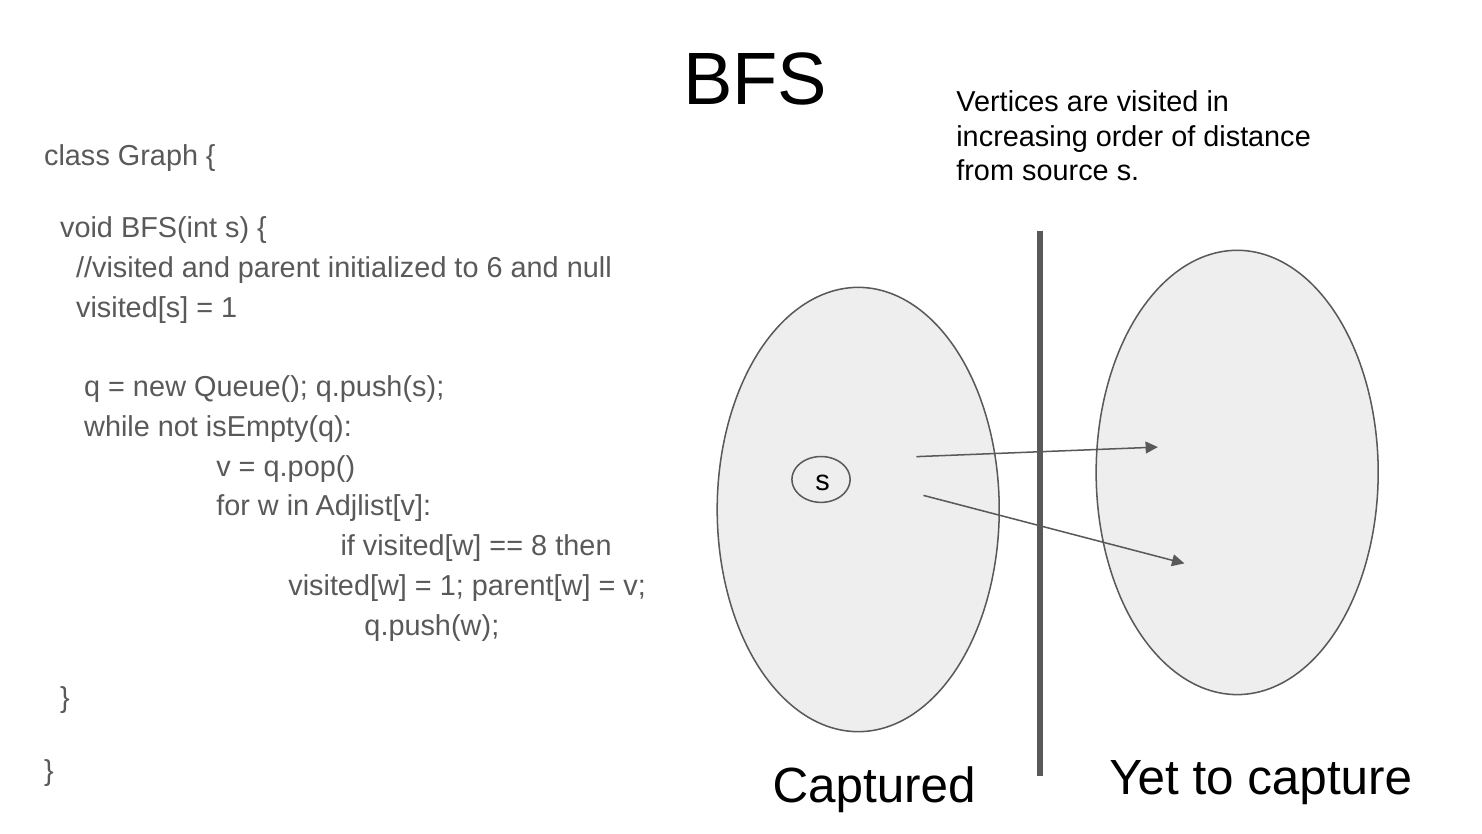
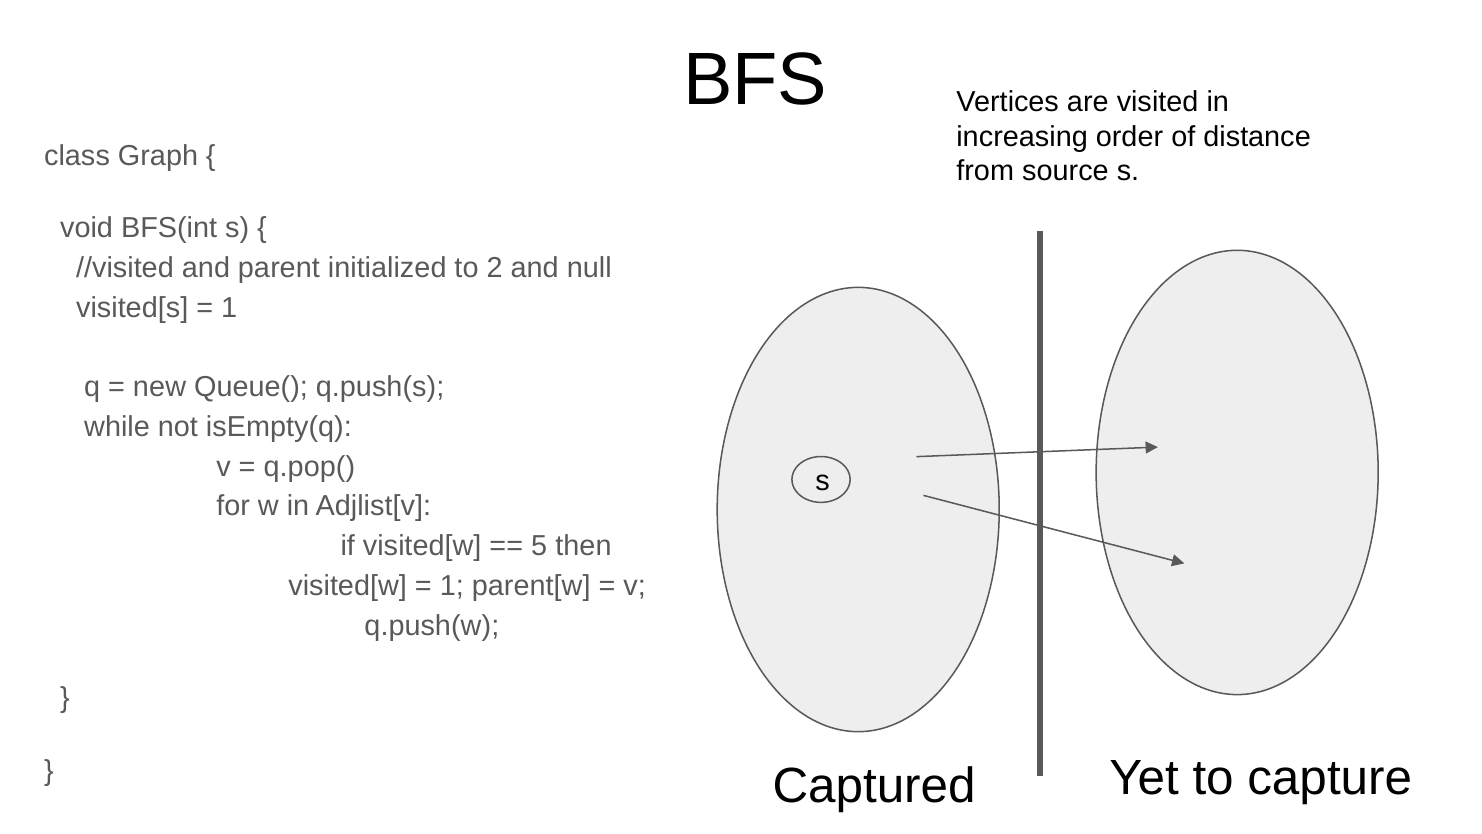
6: 6 -> 2
8: 8 -> 5
